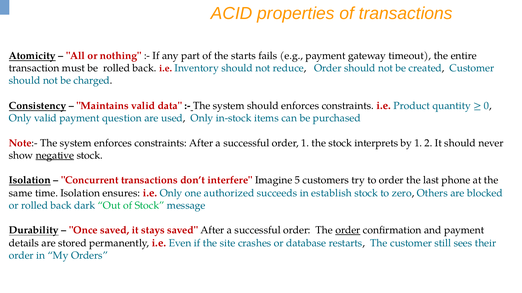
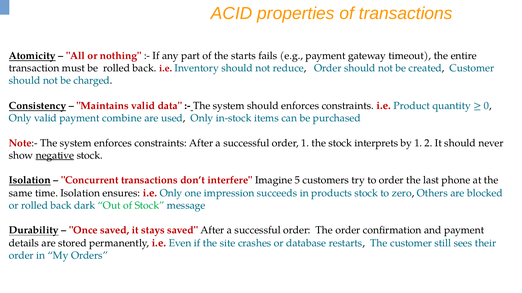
question: question -> combine
authorized: authorized -> impression
establish: establish -> products
order at (348, 231) underline: present -> none
